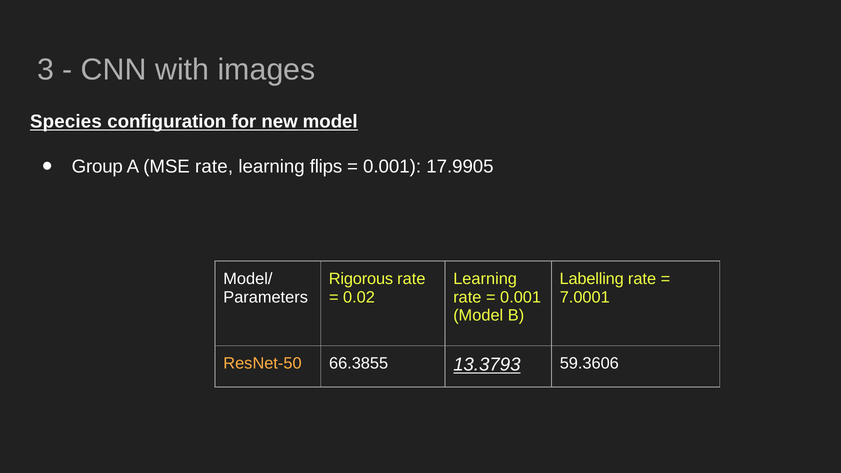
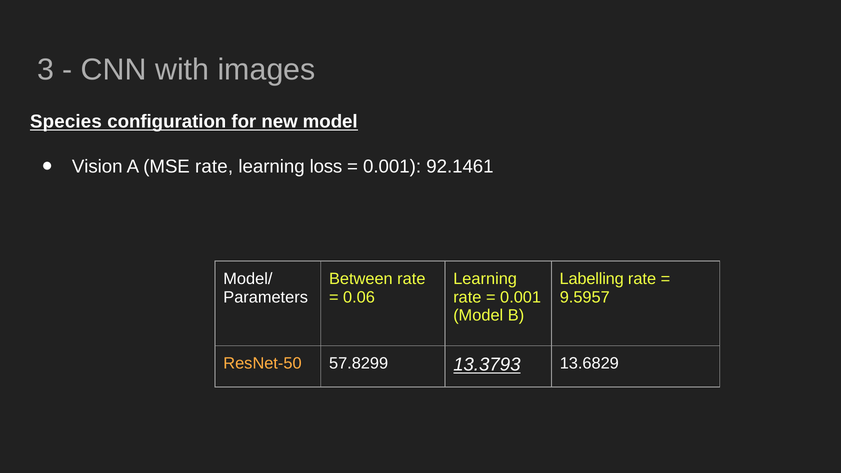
Group: Group -> Vision
flips: flips -> loss
17.9905: 17.9905 -> 92.1461
Rigorous: Rigorous -> Between
0.02: 0.02 -> 0.06
7.0001: 7.0001 -> 9.5957
66.3855: 66.3855 -> 57.8299
59.3606: 59.3606 -> 13.6829
